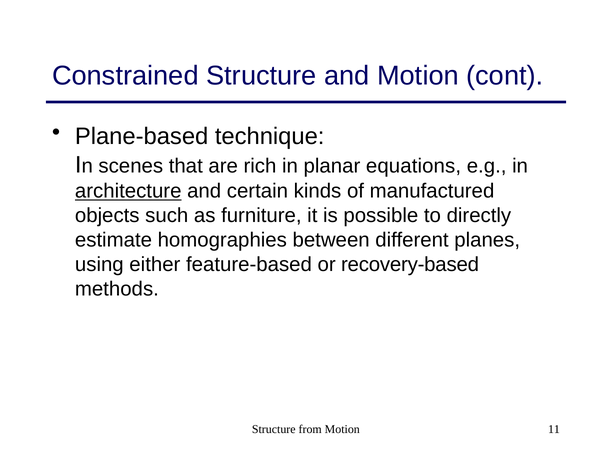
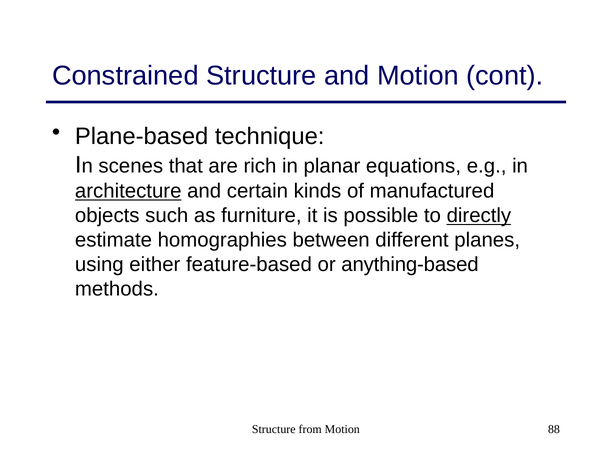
directly underline: none -> present
recovery-based: recovery-based -> anything-based
11: 11 -> 88
